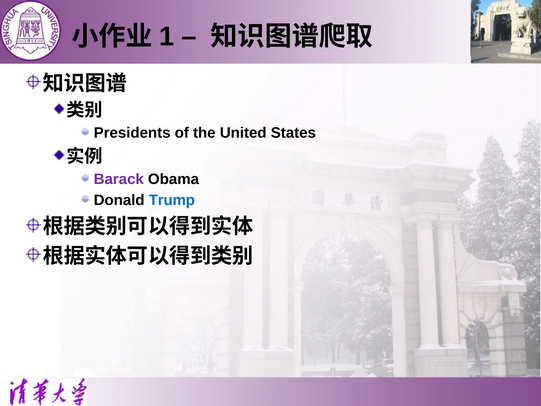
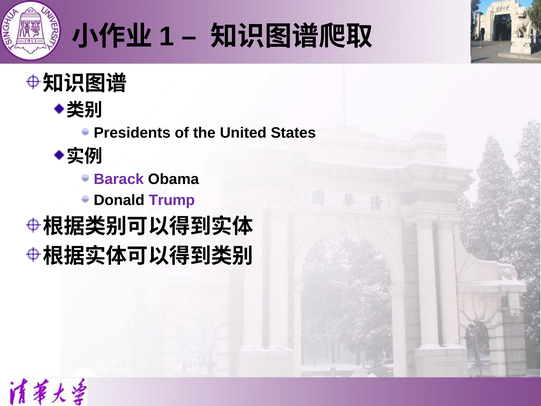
Trump colour: blue -> purple
